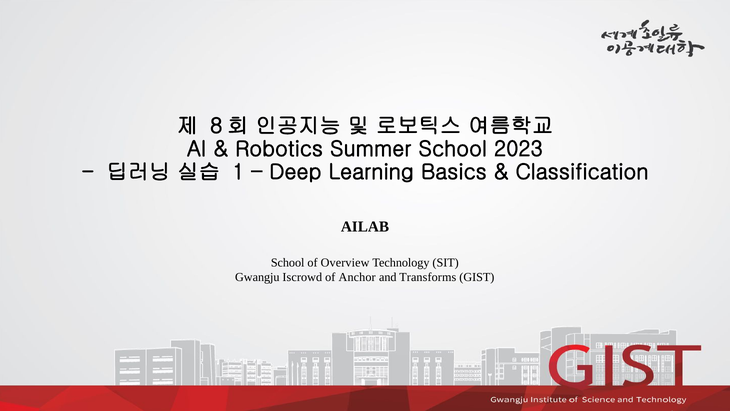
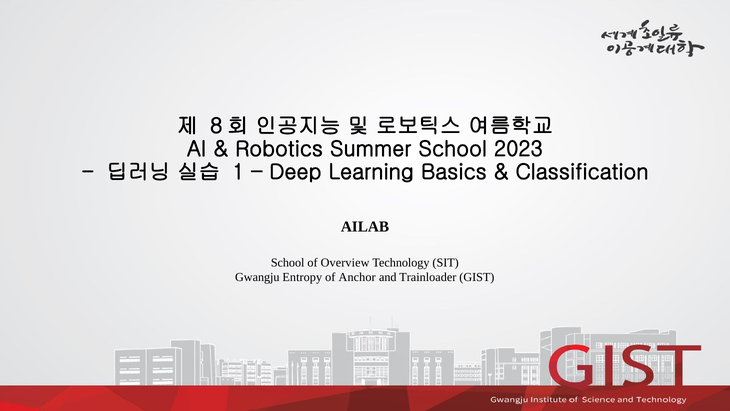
Iscrowd: Iscrowd -> Entropy
Transforms: Transforms -> Trainloader
